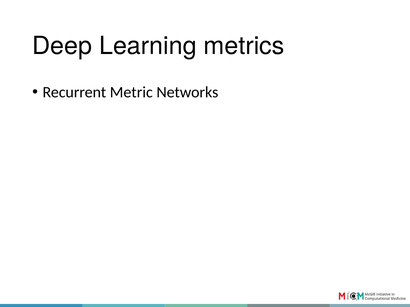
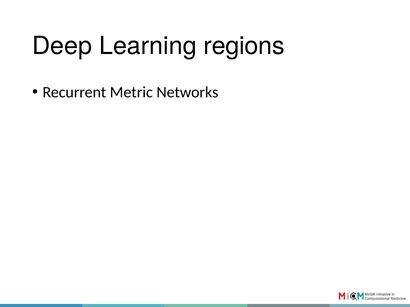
metrics: metrics -> regions
